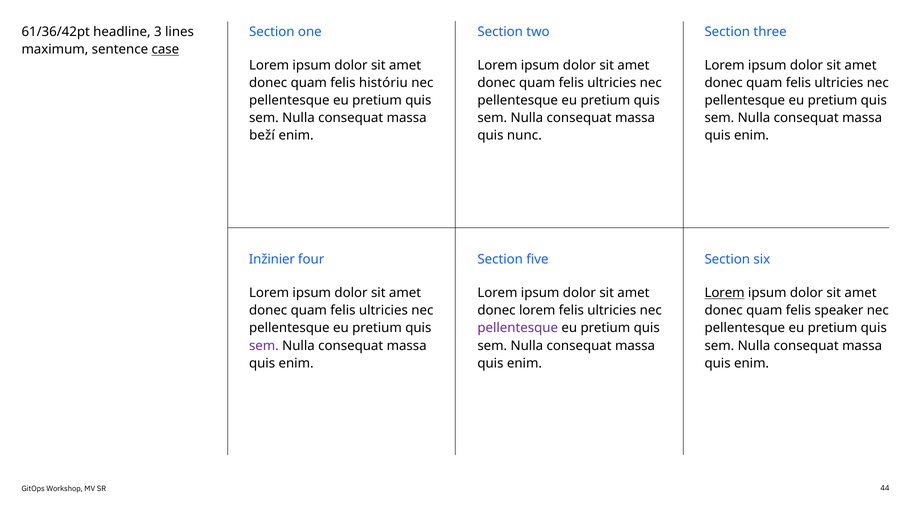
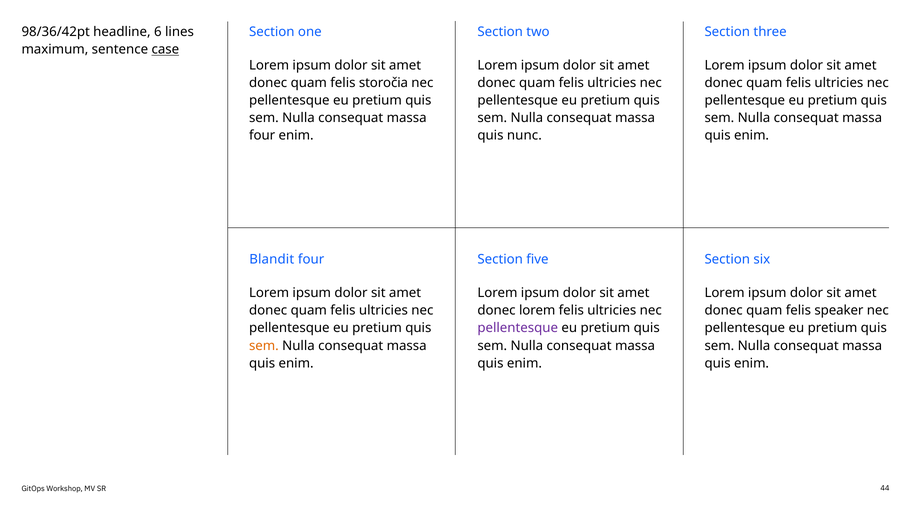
61/36/42pt: 61/36/42pt -> 98/36/42pt
3: 3 -> 6
históriu: históriu -> storočia
beží at (262, 136): beží -> four
Inžinier: Inžinier -> Blandit
Lorem at (725, 293) underline: present -> none
sem at (264, 346) colour: purple -> orange
